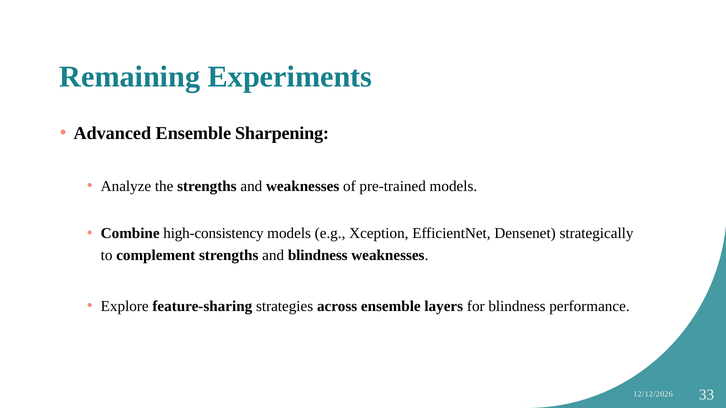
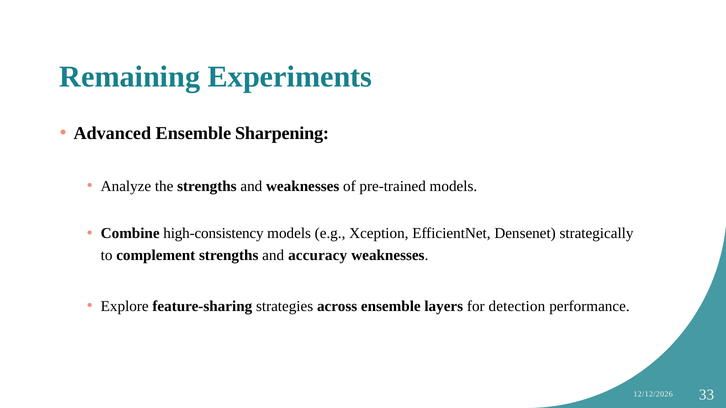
and blindness: blindness -> accuracy
for blindness: blindness -> detection
